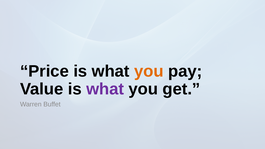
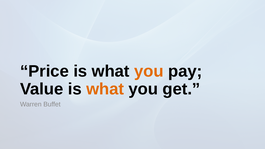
what at (105, 89) colour: purple -> orange
